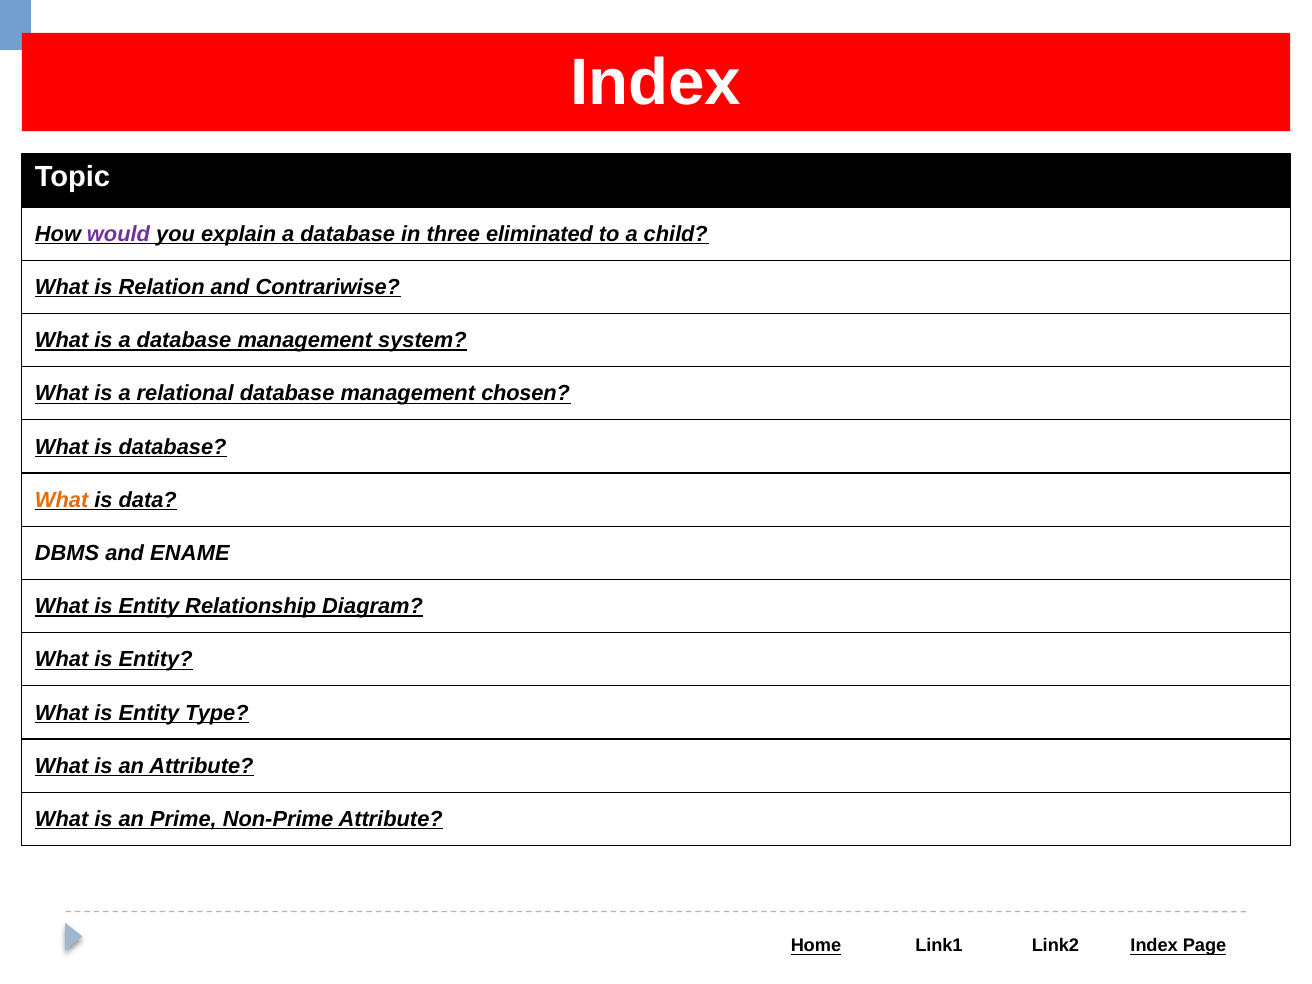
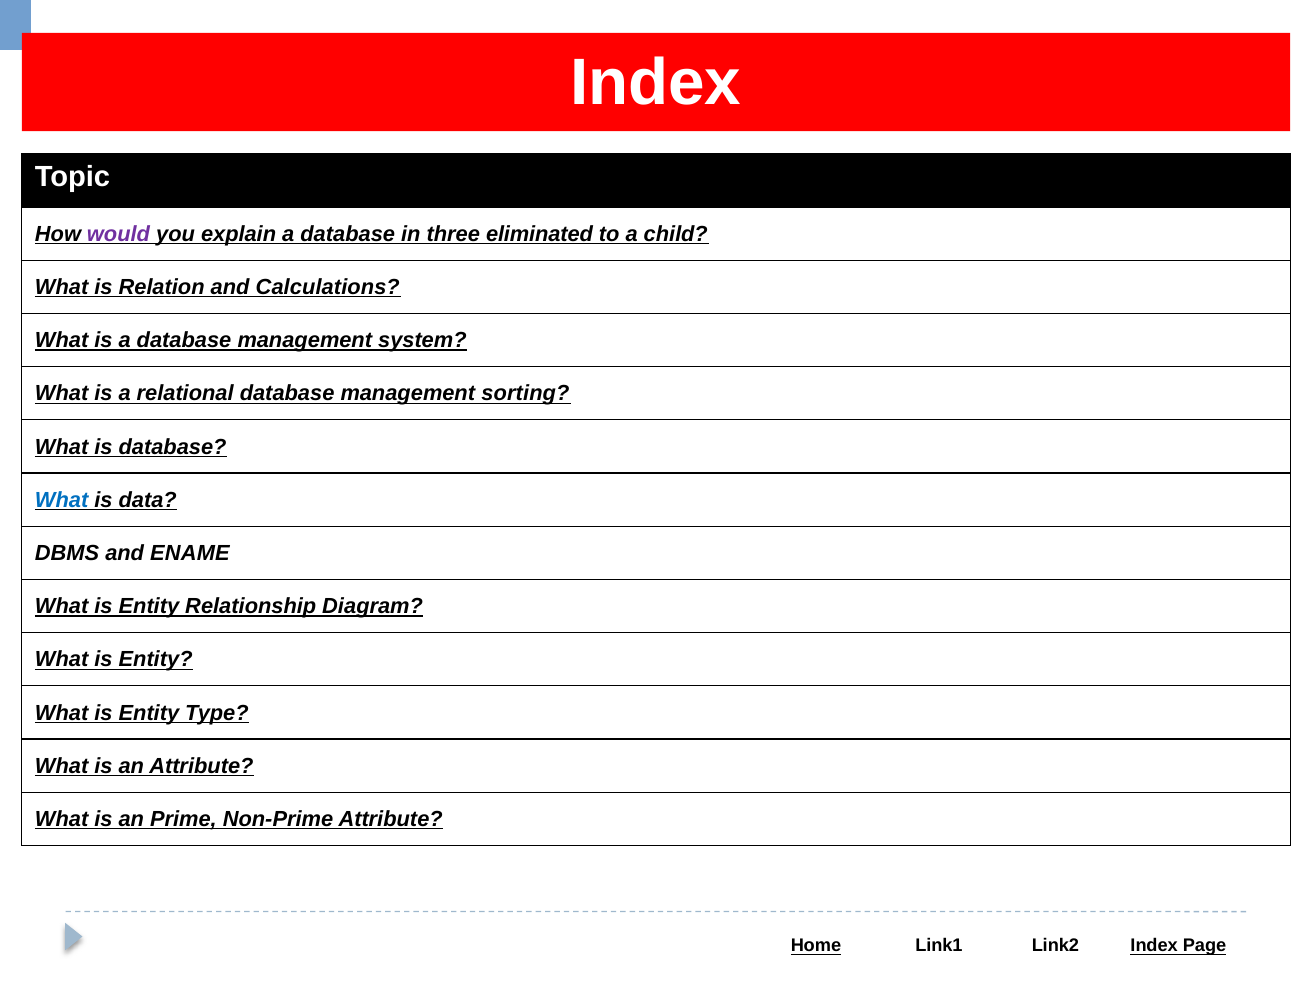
Contrariwise: Contrariwise -> Calculations
chosen: chosen -> sorting
What at (62, 500) colour: orange -> blue
